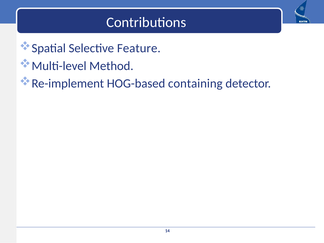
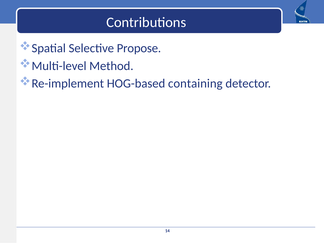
Feature: Feature -> Propose
